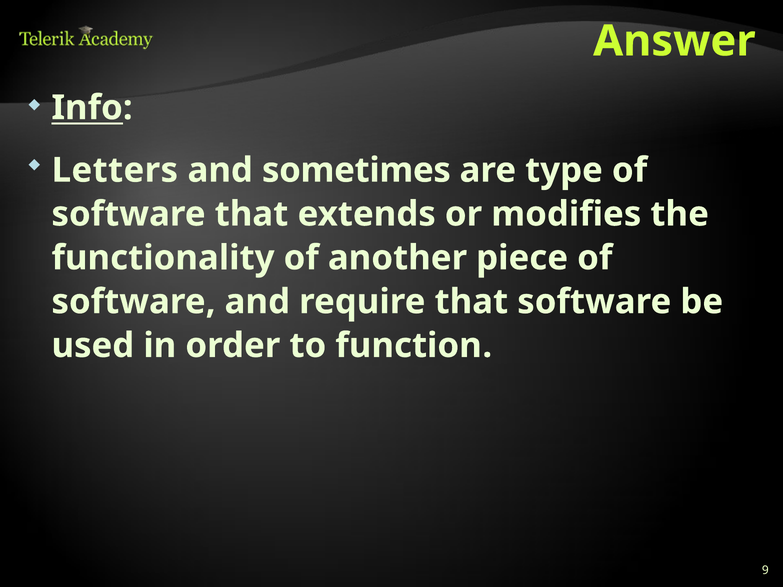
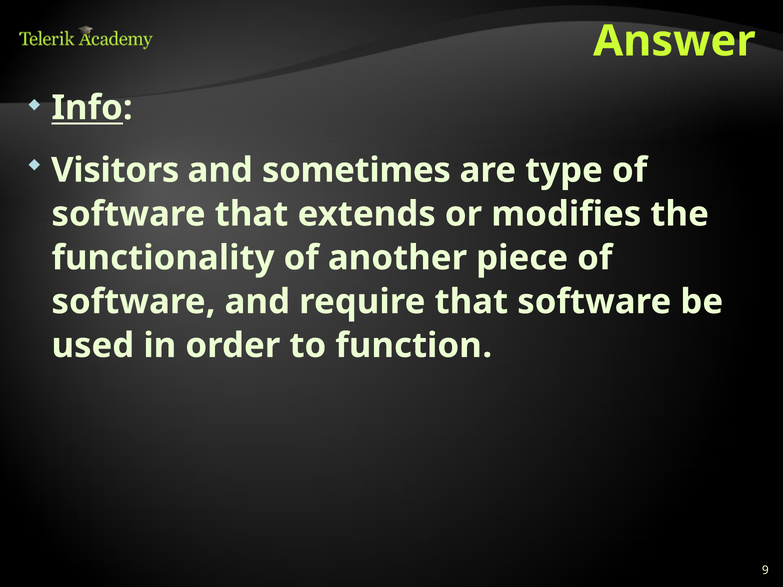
Letters: Letters -> Visitors
